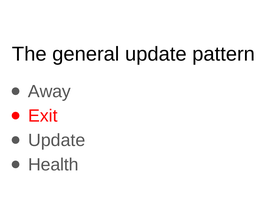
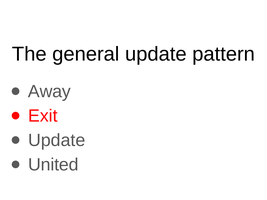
Health: Health -> United
